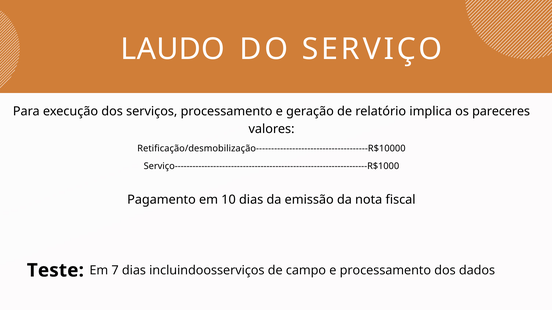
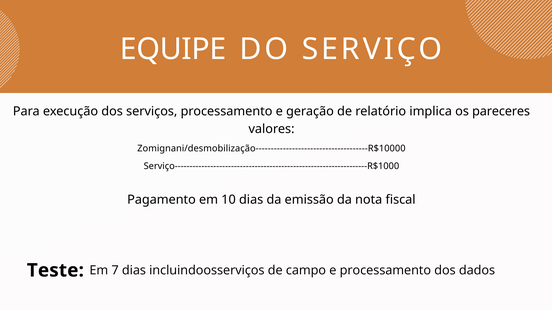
LAUDO: LAUDO -> EQUIPE
Retificação/desmobilização-------------------------------------R$10000: Retificação/desmobilização-------------------------------------R$10000 -> Zomignani/desmobilização-------------------------------------R$10000
